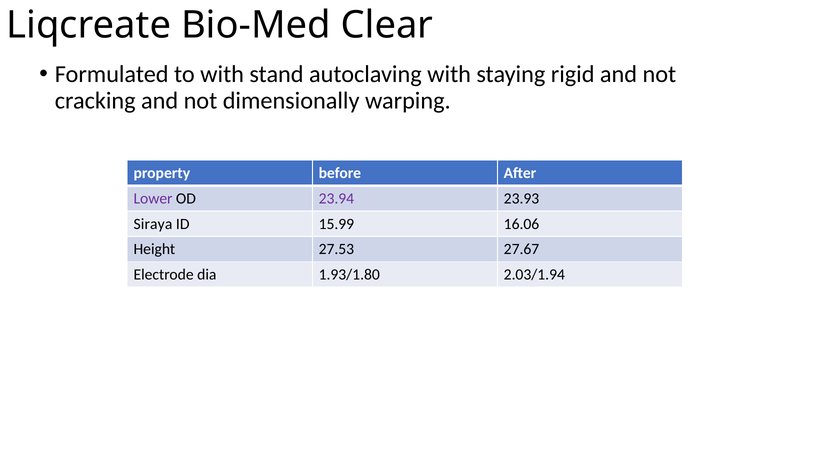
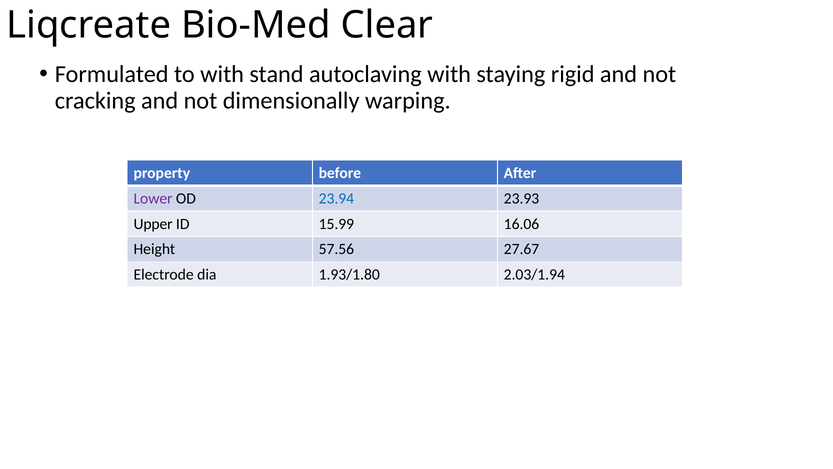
23.94 colour: purple -> blue
Siraya: Siraya -> Upper
27.53: 27.53 -> 57.56
